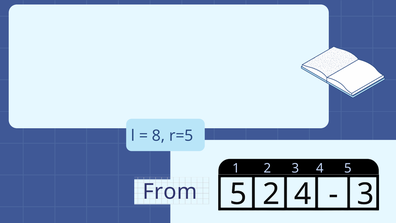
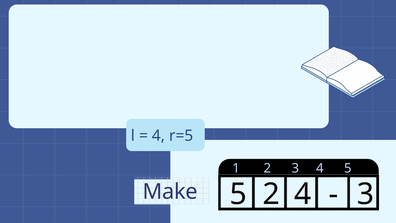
8 at (159, 135): 8 -> 4
From: From -> Make
